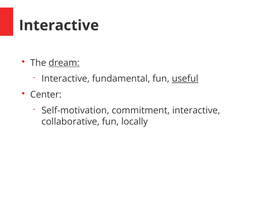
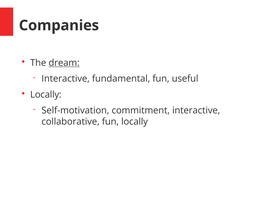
Interactive at (59, 25): Interactive -> Companies
useful underline: present -> none
Center at (46, 95): Center -> Locally
